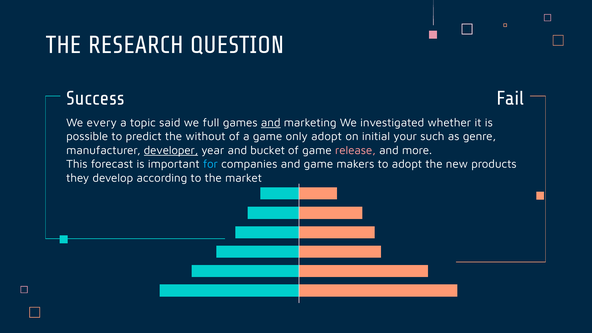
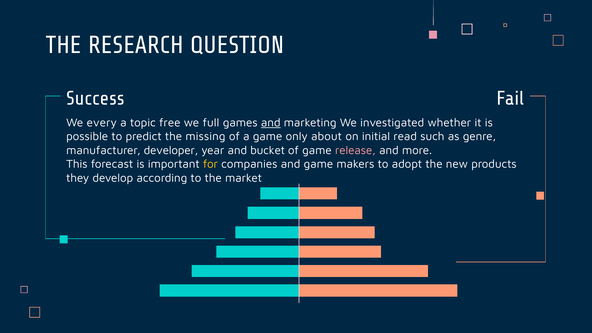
said: said -> free
without: without -> missing
only adopt: adopt -> about
your: your -> read
developer underline: present -> none
for colour: light blue -> yellow
